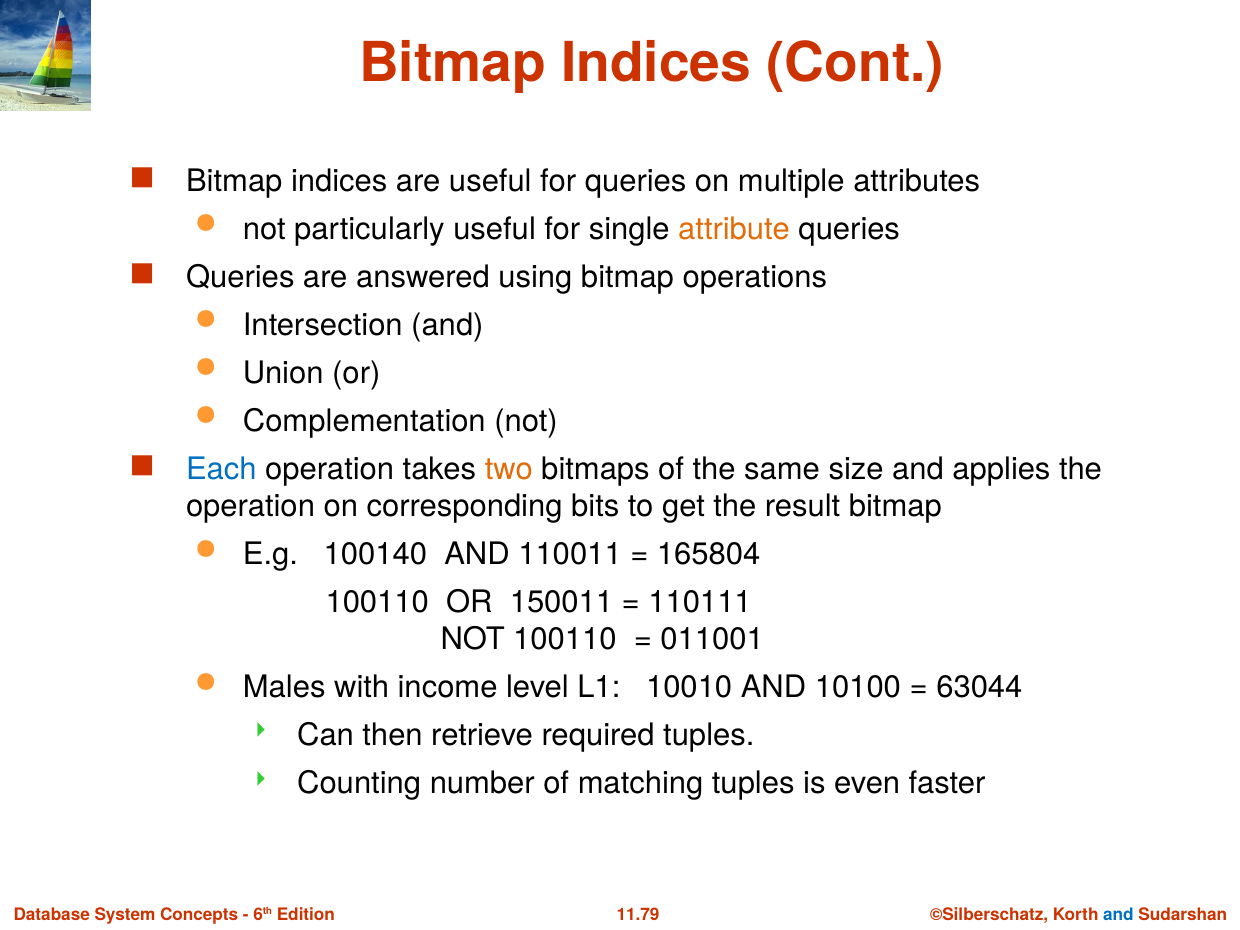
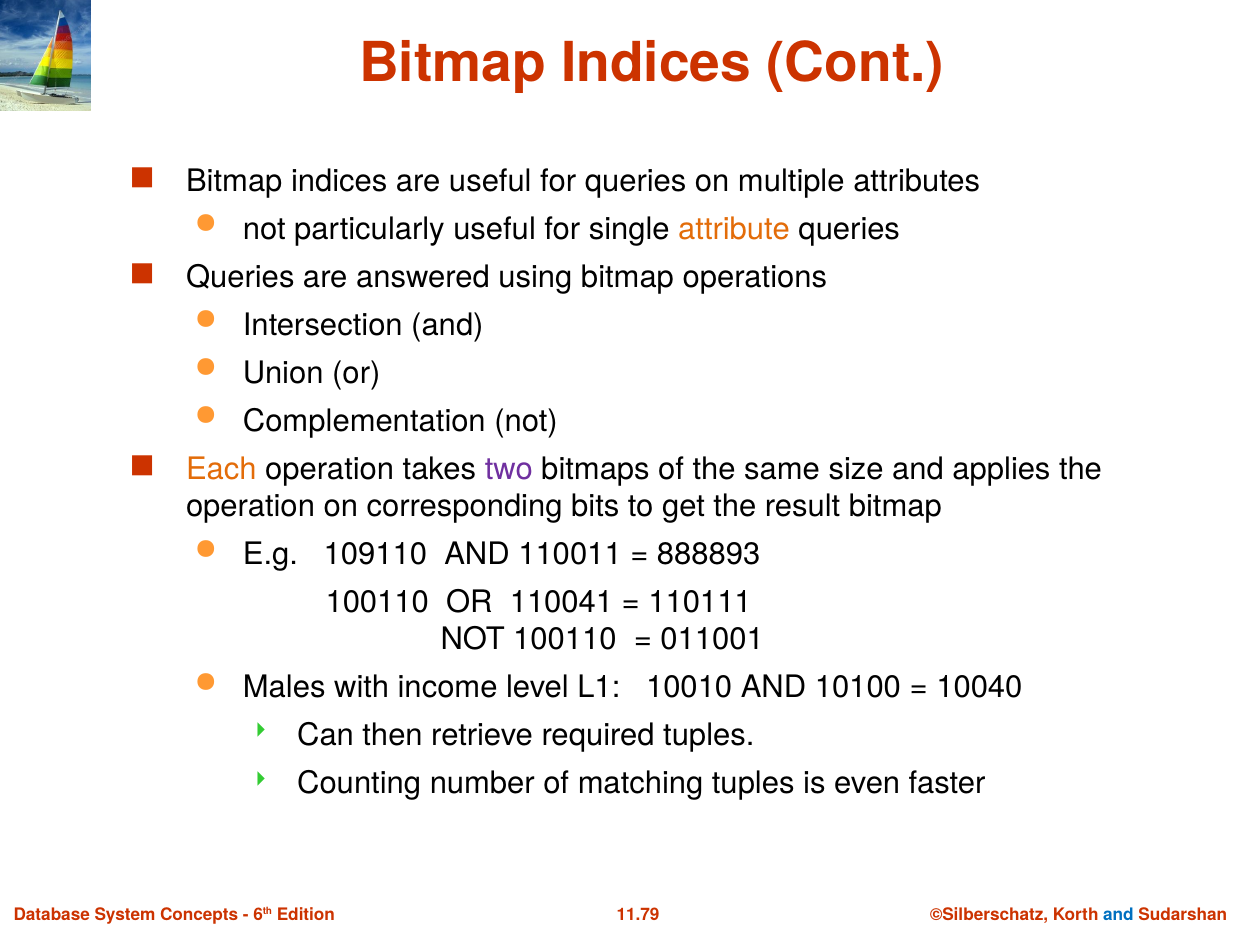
Each colour: blue -> orange
two colour: orange -> purple
100140: 100140 -> 109110
165804: 165804 -> 888893
150011: 150011 -> 110041
63044: 63044 -> 10040
